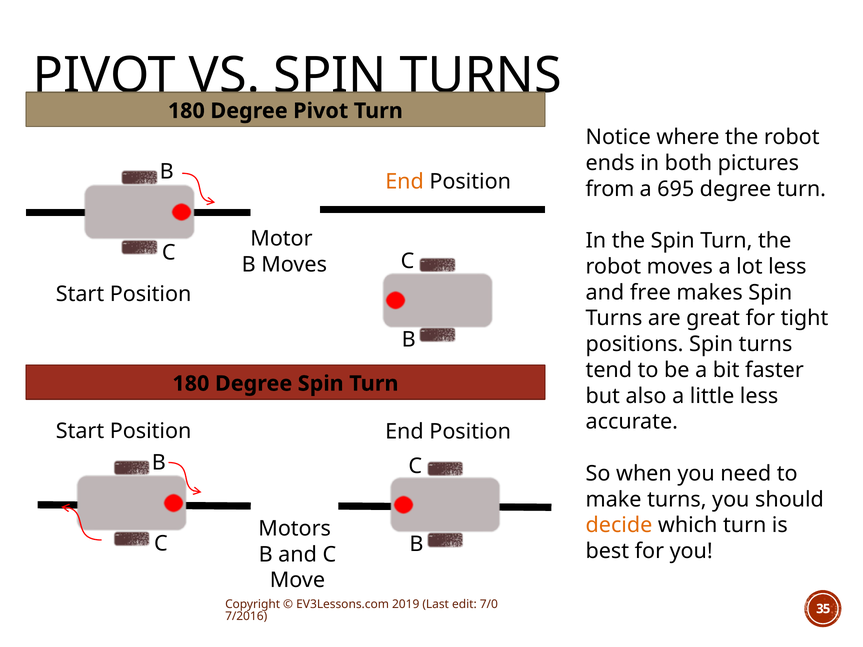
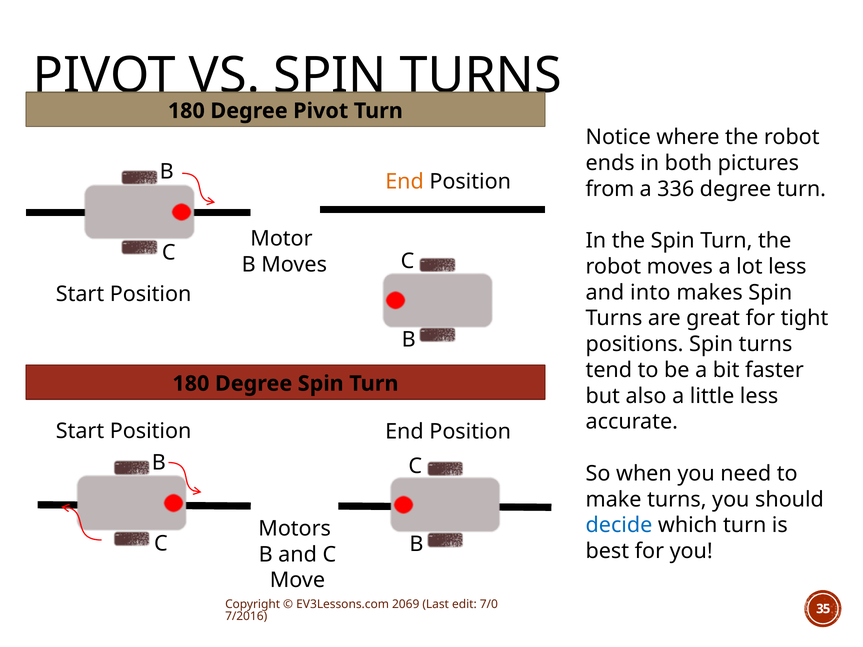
695: 695 -> 336
free: free -> into
decide colour: orange -> blue
2019: 2019 -> 2069
